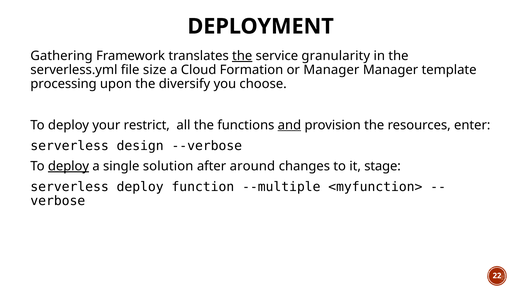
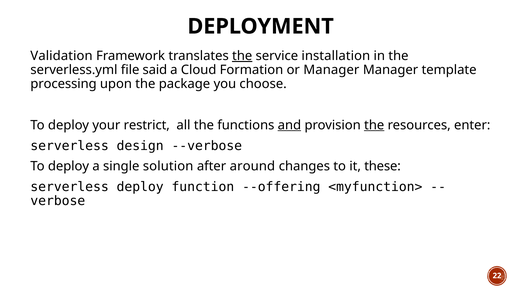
Gathering: Gathering -> Validation
granularity: granularity -> installation
size: size -> said
diversify: diversify -> package
the at (374, 125) underline: none -> present
deploy at (68, 166) underline: present -> none
stage: stage -> these
--multiple: --multiple -> --offering
